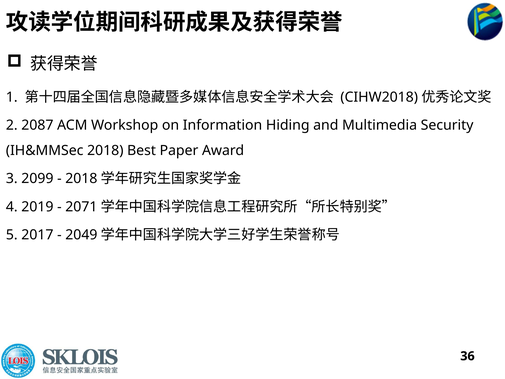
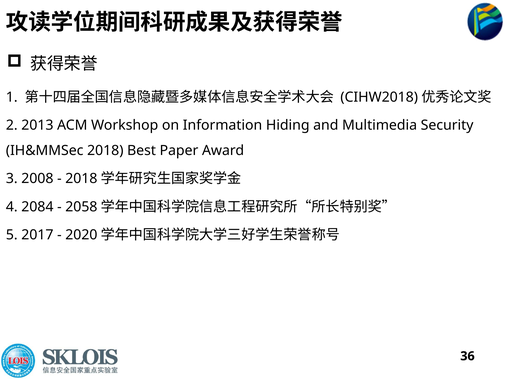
2087: 2087 -> 2013
2099: 2099 -> 2008
2019: 2019 -> 2084
2071: 2071 -> 2058
2049: 2049 -> 2020
